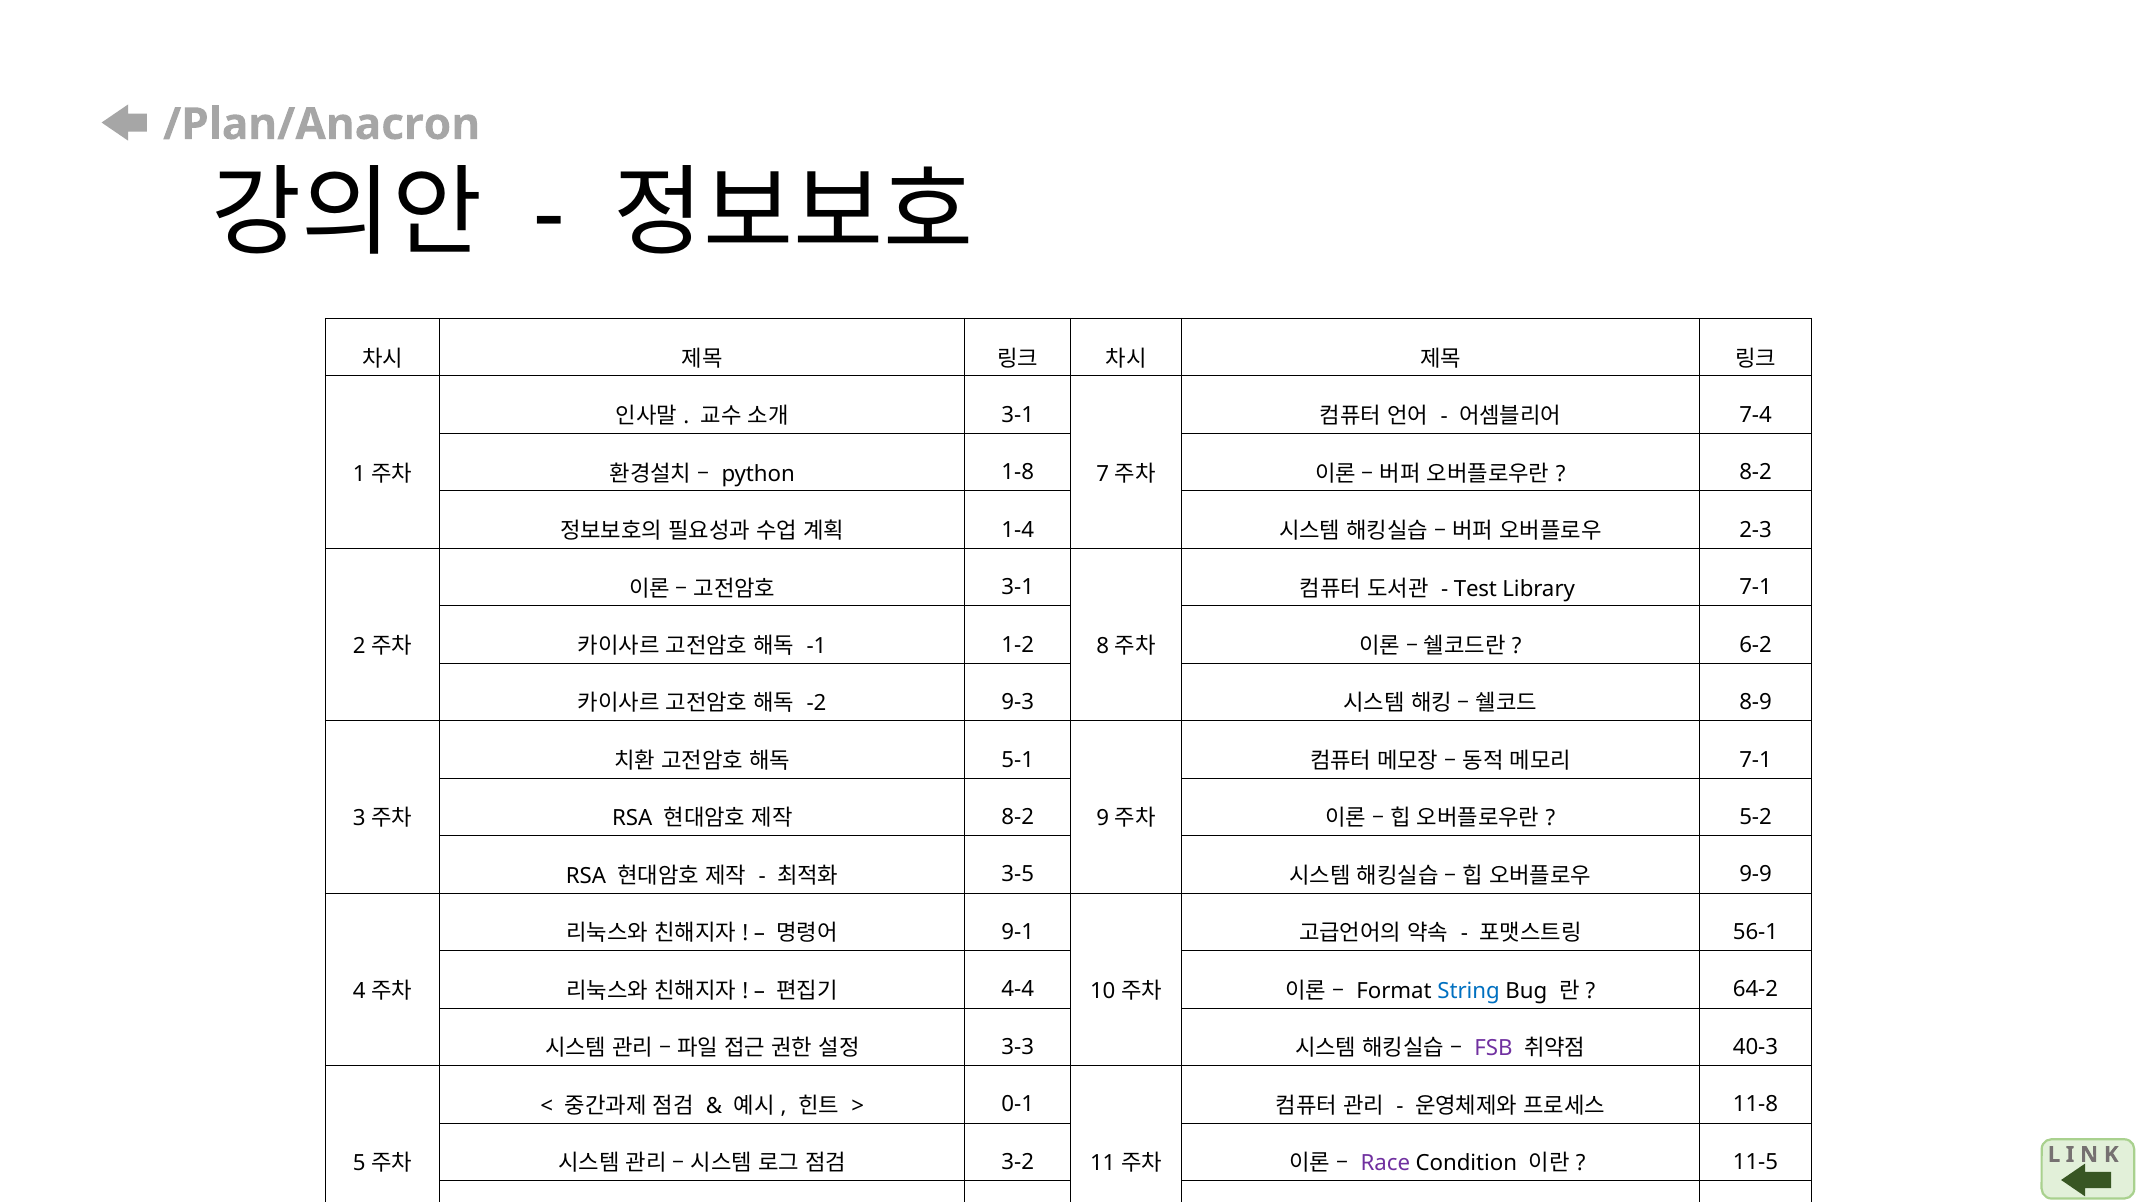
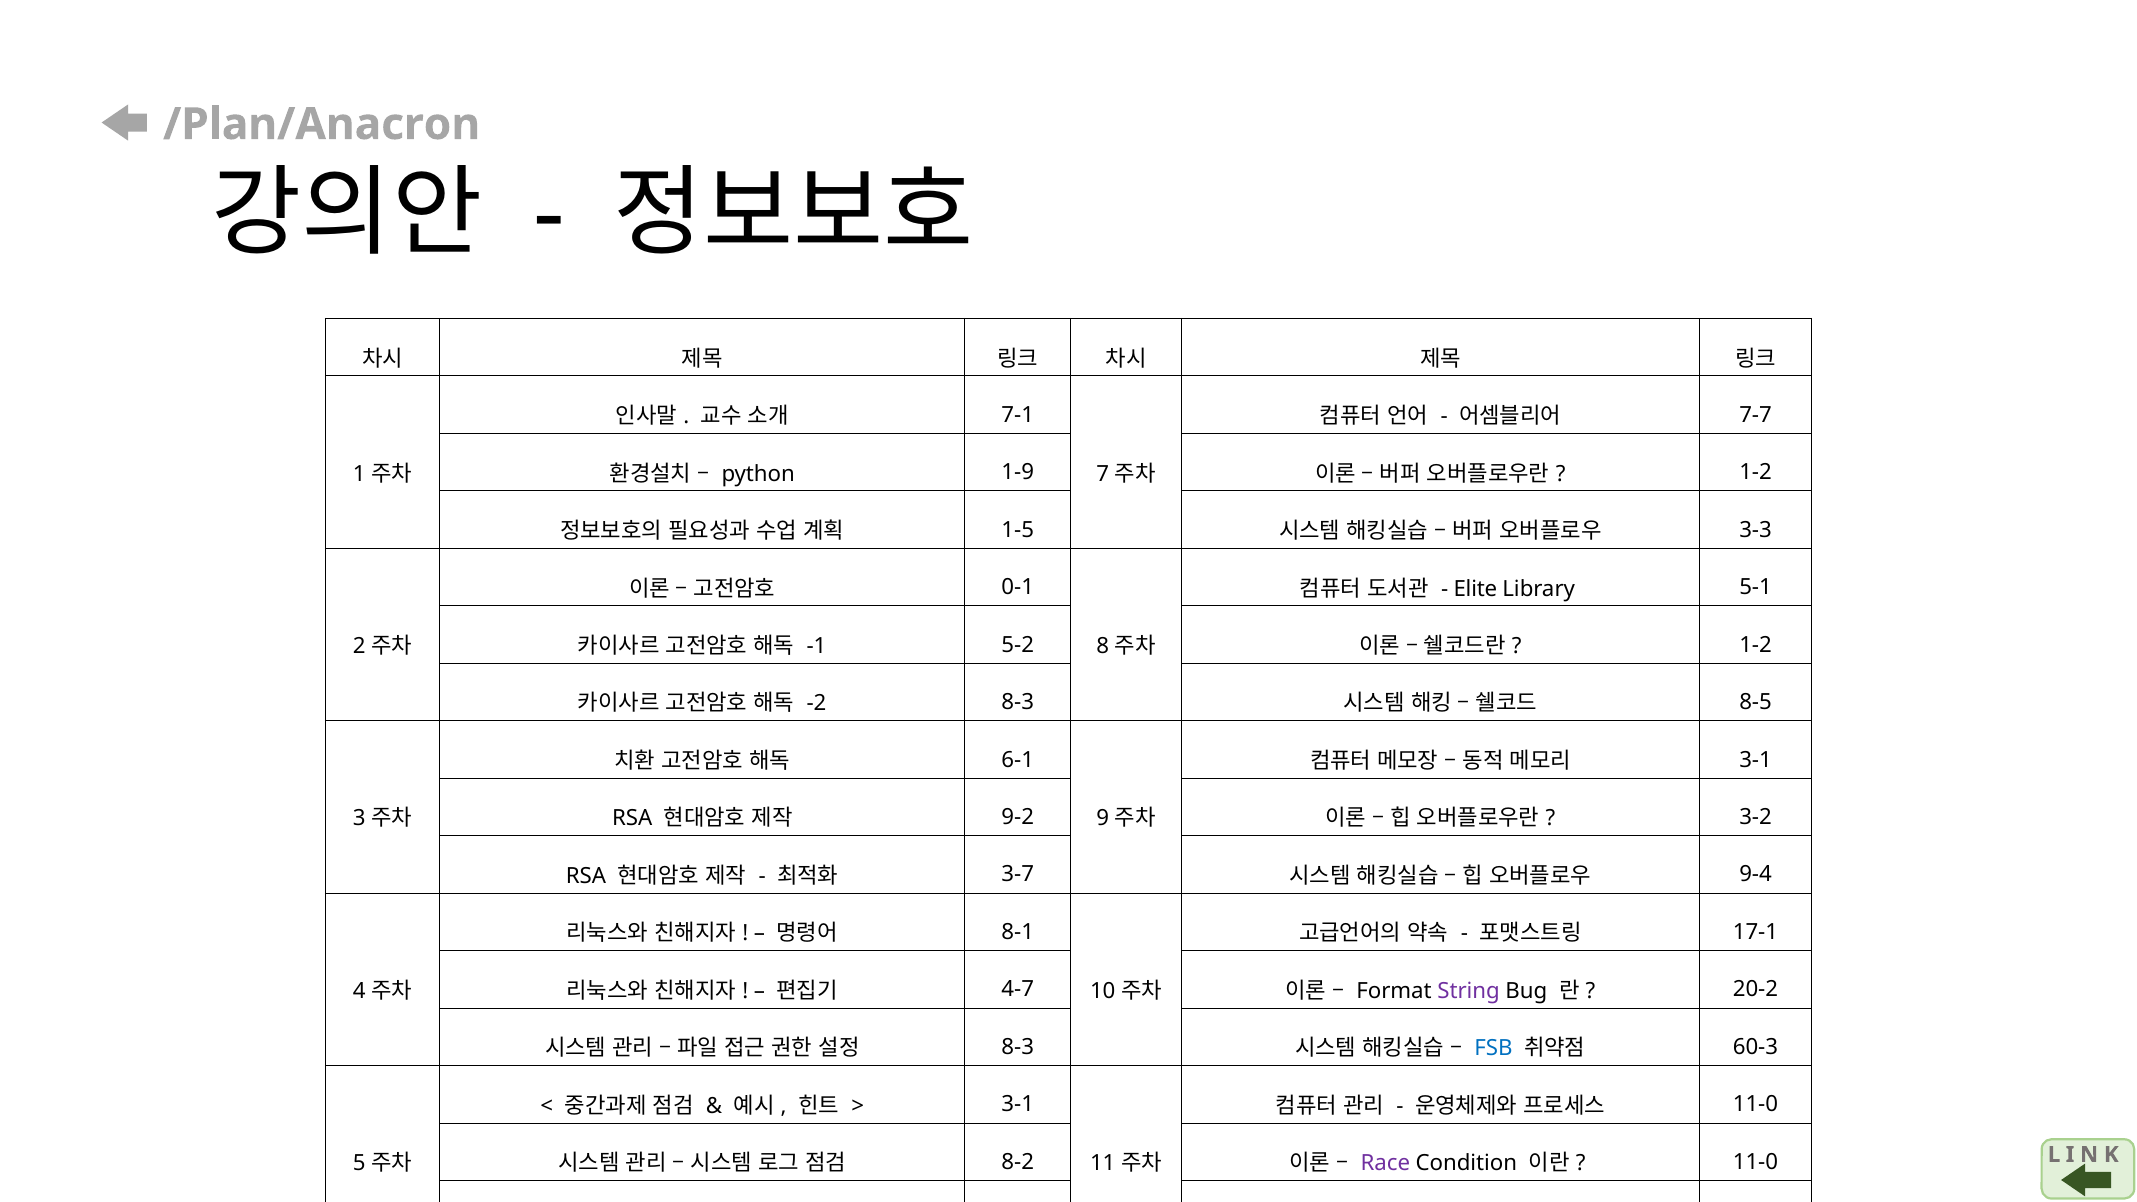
3-1 at (1018, 415): 3-1 -> 7-1
7-4: 7-4 -> 7-7
1-8: 1-8 -> 1-9
8-2 at (1756, 472): 8-2 -> 1-2
1-4: 1-4 -> 1-5
2-3: 2-3 -> 3-3
3-1 at (1018, 587): 3-1 -> 0-1
Test: Test -> Elite
Library 7-1: 7-1 -> 5-1
1-2: 1-2 -> 5-2
6-2 at (1756, 645): 6-2 -> 1-2
-2 9-3: 9-3 -> 8-3
8-9: 8-9 -> 8-5
5-1 at (1018, 760): 5-1 -> 6-1
7-1 at (1756, 760): 7-1 -> 3-1
8-2 at (1018, 817): 8-2 -> 9-2
5-2: 5-2 -> 3-2
3-5: 3-5 -> 3-7
9-9: 9-9 -> 9-4
9-1: 9-1 -> 8-1
56-1: 56-1 -> 17-1
4-4: 4-4 -> 4-7
String colour: blue -> purple
64-2: 64-2 -> 20-2
3-3 at (1018, 1047): 3-3 -> 8-3
FSB colour: purple -> blue
40-3: 40-3 -> 60-3
11-8 at (1755, 1105): 11-8 -> 11-0
0-1 at (1018, 1105): 0-1 -> 3-1
3-2: 3-2 -> 8-2
11-5 at (1755, 1162): 11-5 -> 11-0
